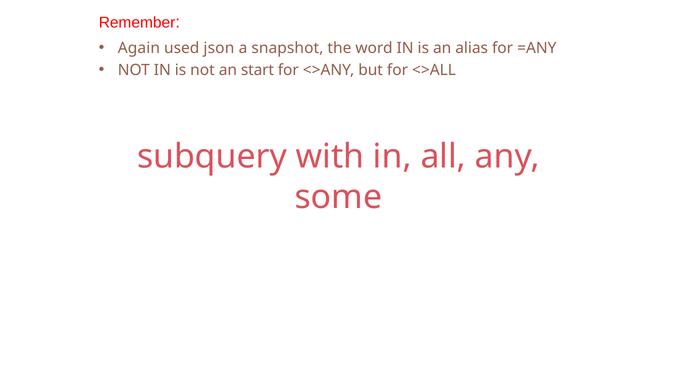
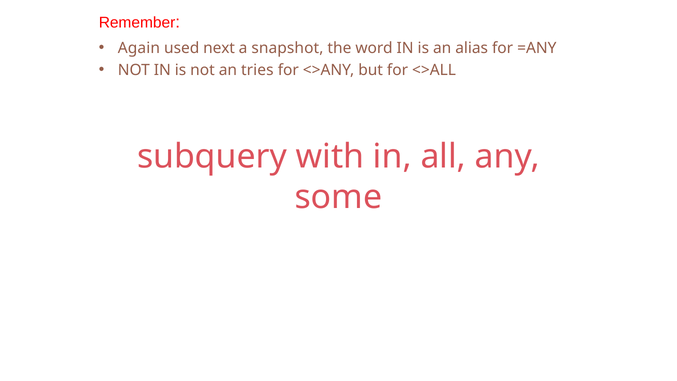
json: json -> next
start: start -> tries
